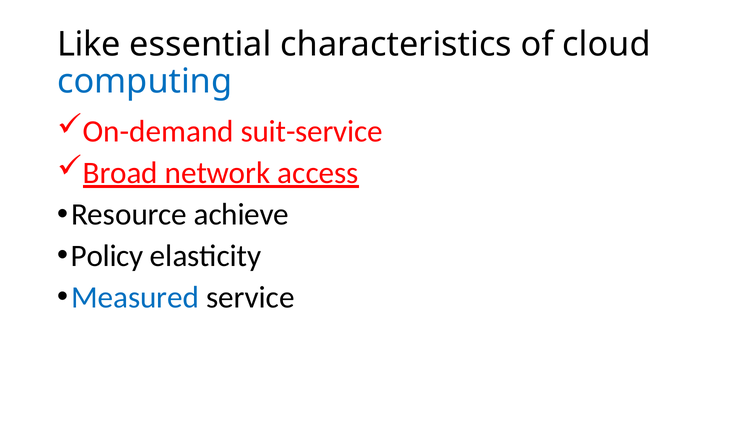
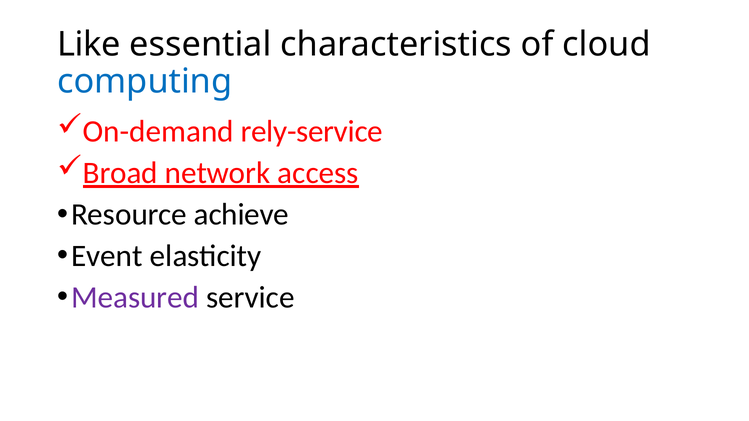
suit-service: suit-service -> rely-service
Policy: Policy -> Event
Measured colour: blue -> purple
